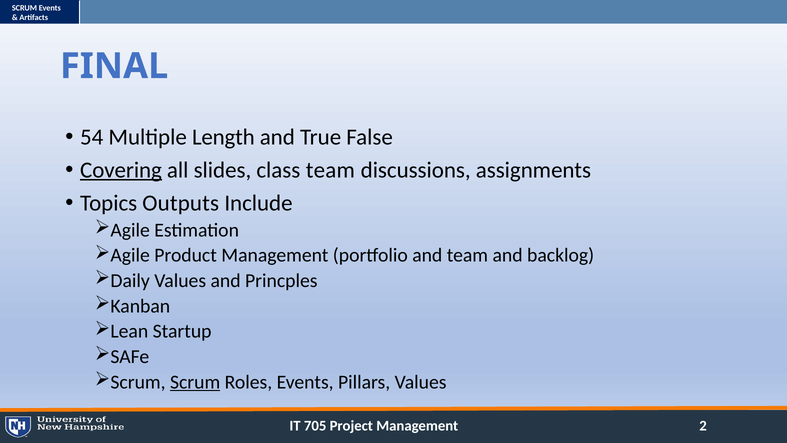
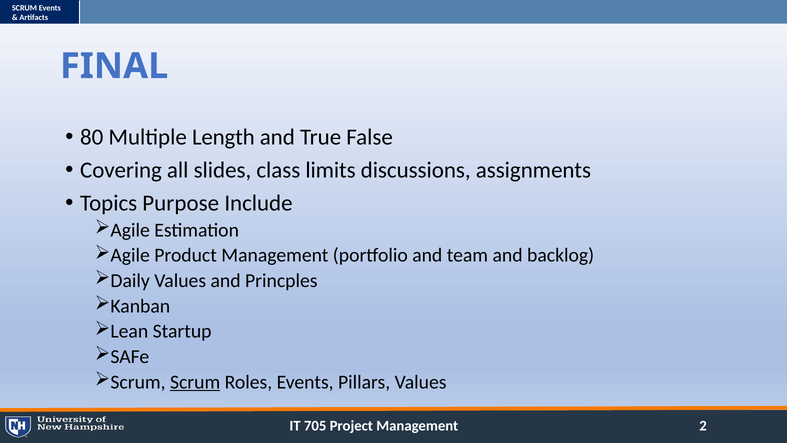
54: 54 -> 80
Covering underline: present -> none
class team: team -> limits
Outputs: Outputs -> Purpose
